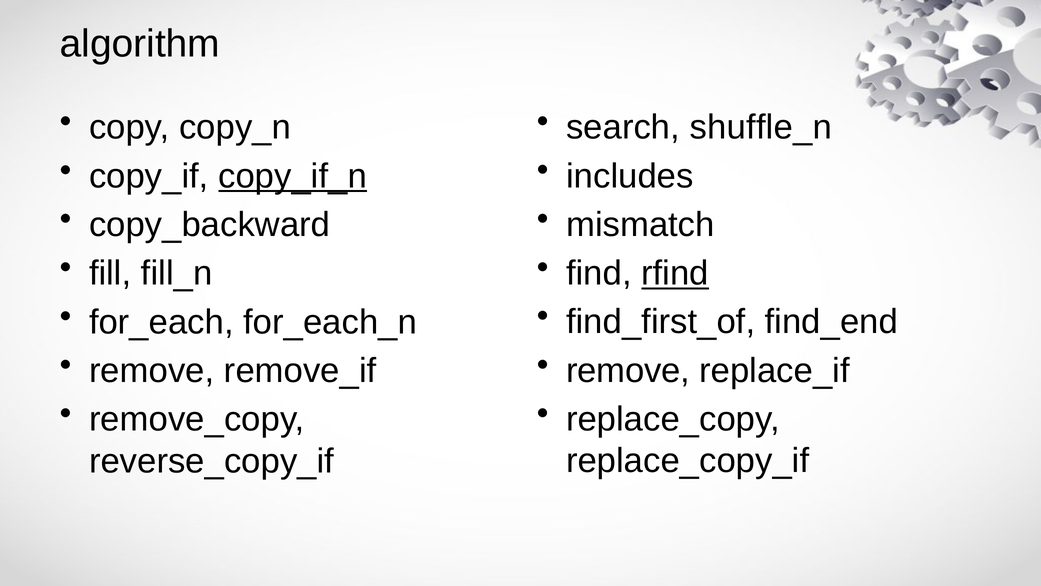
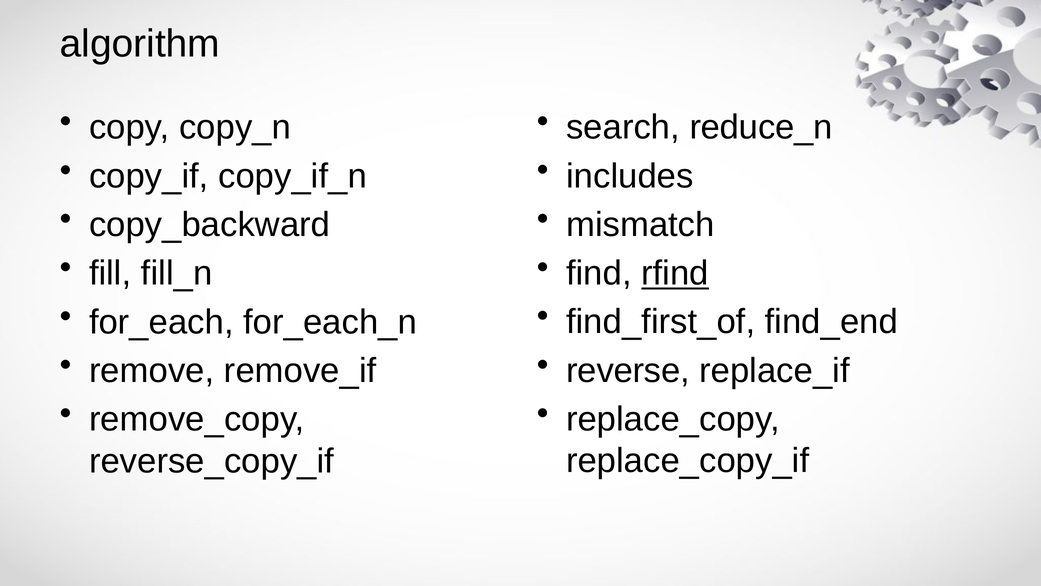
shuffle_n: shuffle_n -> reduce_n
copy_if_n underline: present -> none
remove at (628, 370): remove -> reverse
